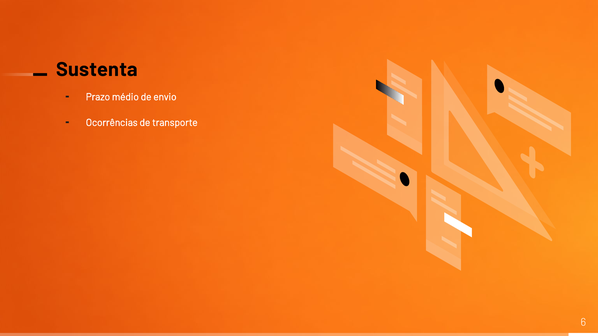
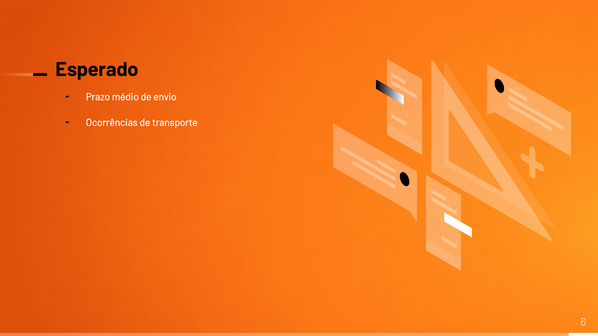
Sustenta: Sustenta -> Esperado
